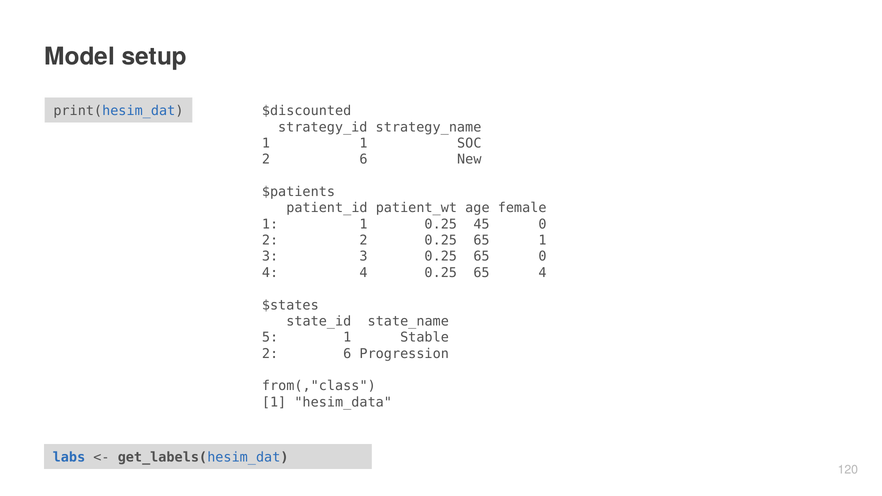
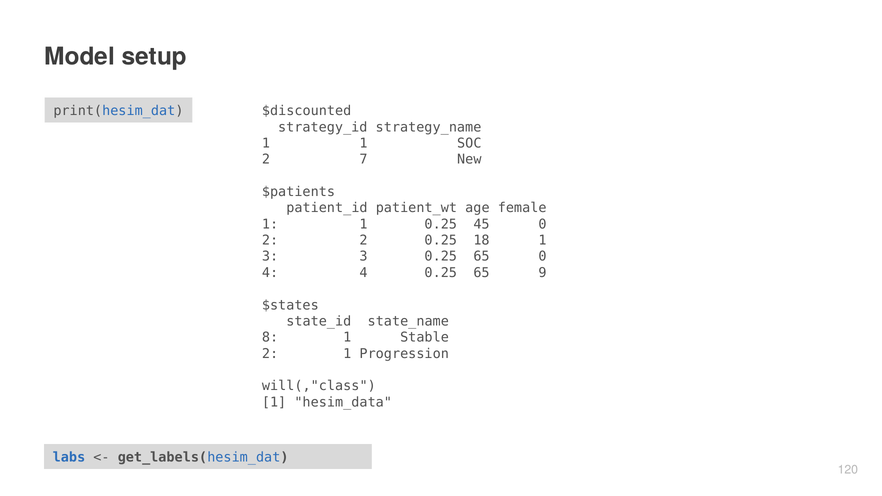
6 at (363, 160): 6 -> 7
2 0.25 65: 65 -> 18
65 4: 4 -> 9
5: 5 -> 8
6 at (347, 354): 6 -> 1
from(,"class: from(,"class -> will(,"class
